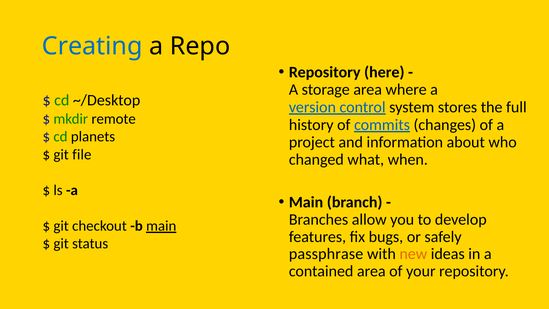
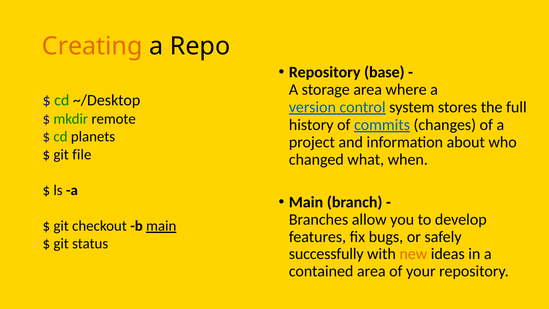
Creating colour: blue -> orange
here: here -> base
passphrase: passphrase -> successfully
